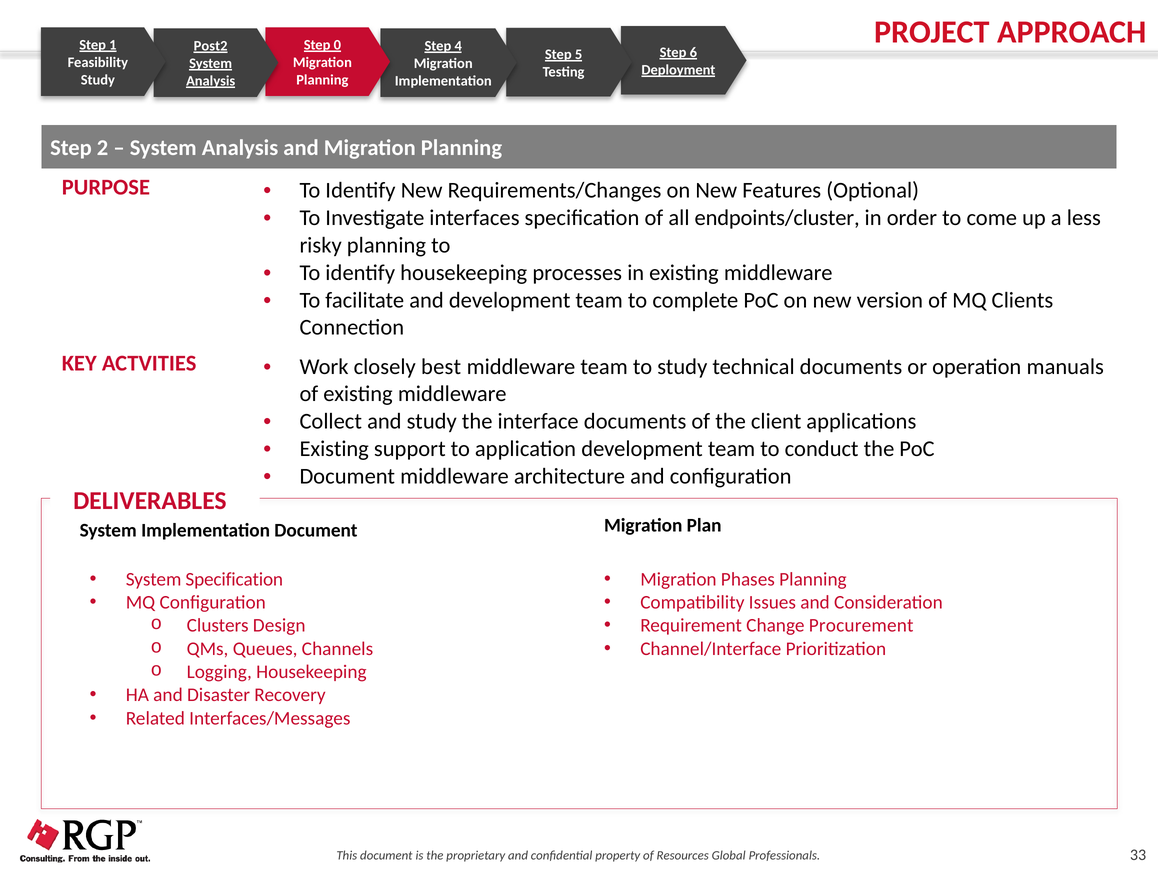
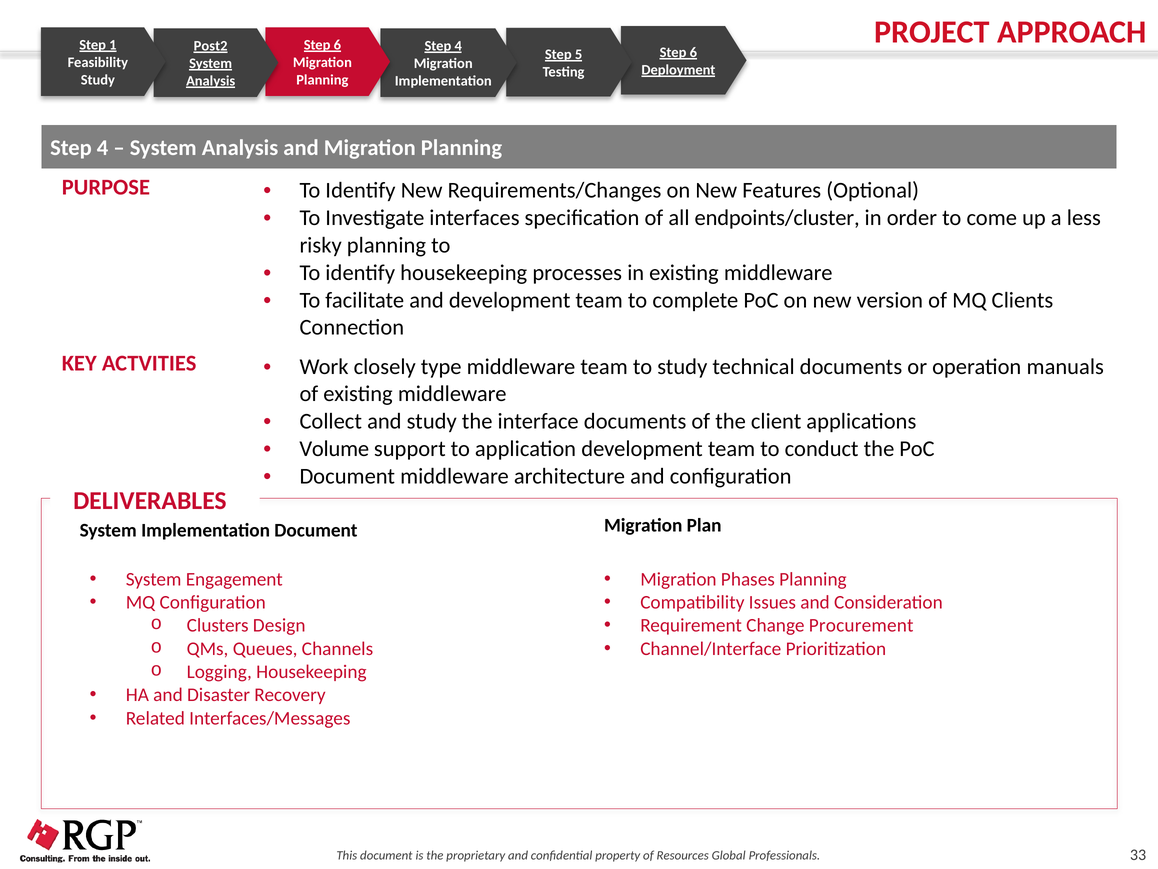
0 at (337, 45): 0 -> 6
2 at (103, 148): 2 -> 4
best: best -> type
Existing at (334, 449): Existing -> Volume
System Specification: Specification -> Engagement
